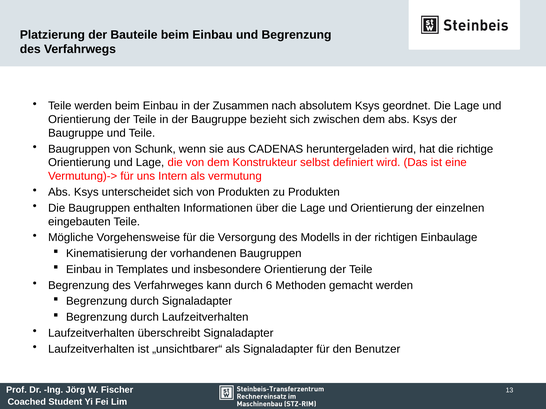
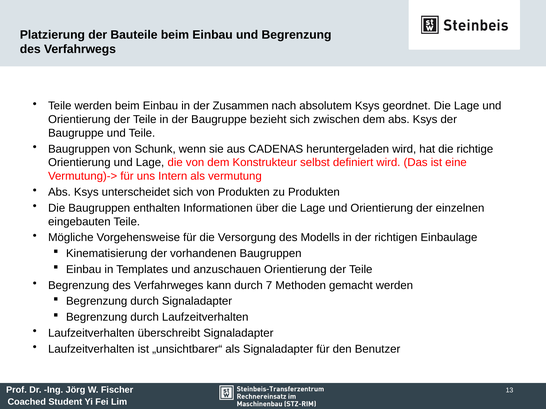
insbesondere: insbesondere -> anzuschauen
6: 6 -> 7
